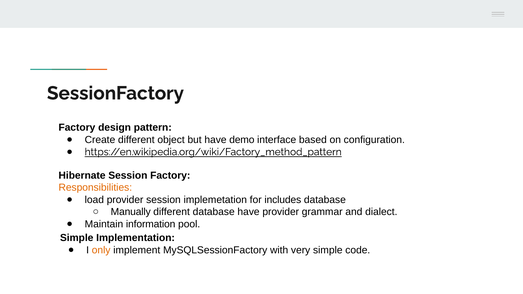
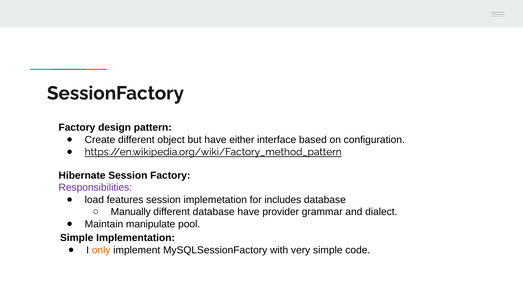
demo: demo -> either
Responsibilities colour: orange -> purple
load provider: provider -> features
information: information -> manipulate
